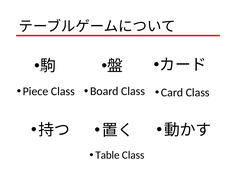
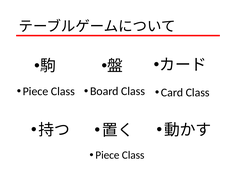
Table at (107, 155): Table -> Piece
